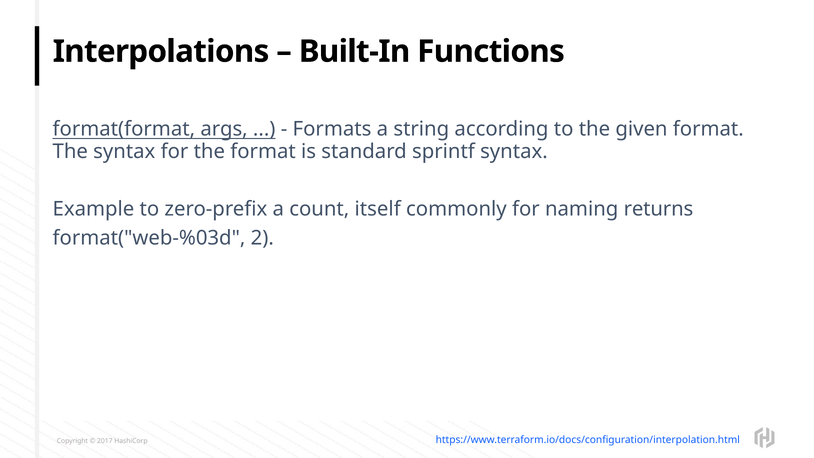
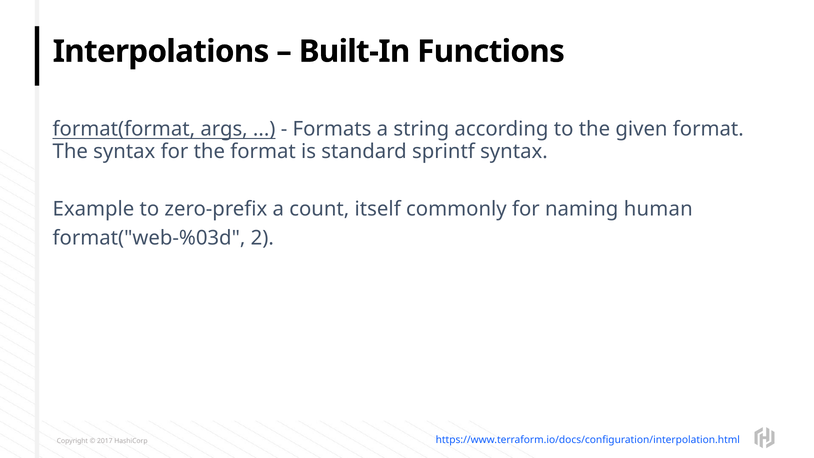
returns: returns -> human
